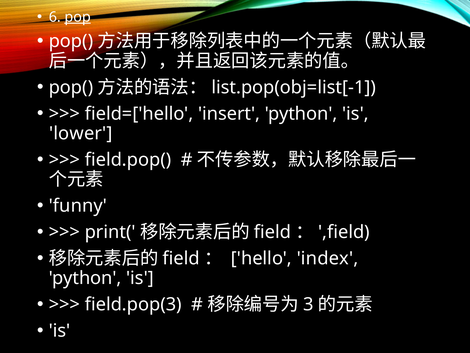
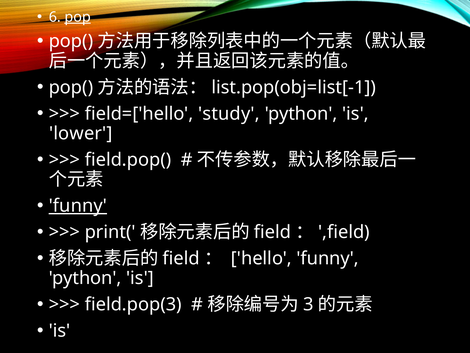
insert: insert -> study
funny at (78, 206) underline: none -> present
hello index: index -> funny
